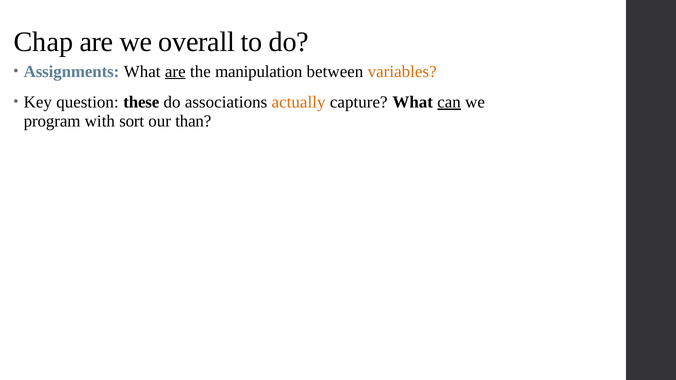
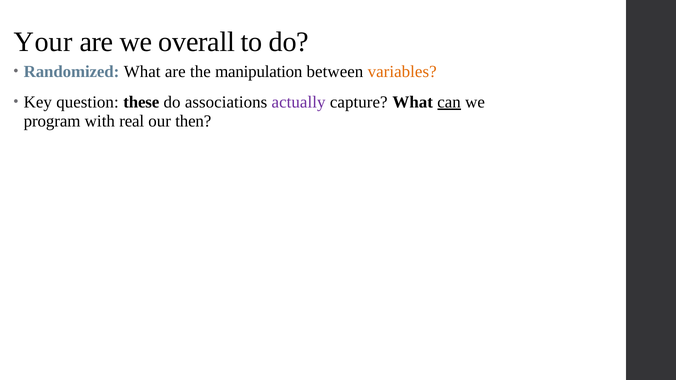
Chap: Chap -> Your
Assignments: Assignments -> Randomized
are at (175, 72) underline: present -> none
actually colour: orange -> purple
sort: sort -> real
than: than -> then
